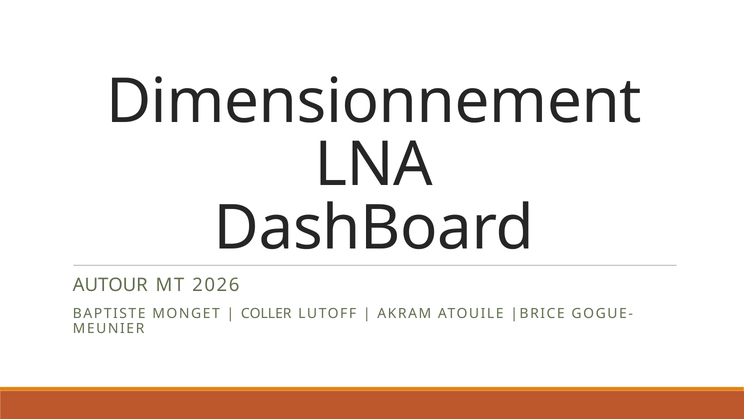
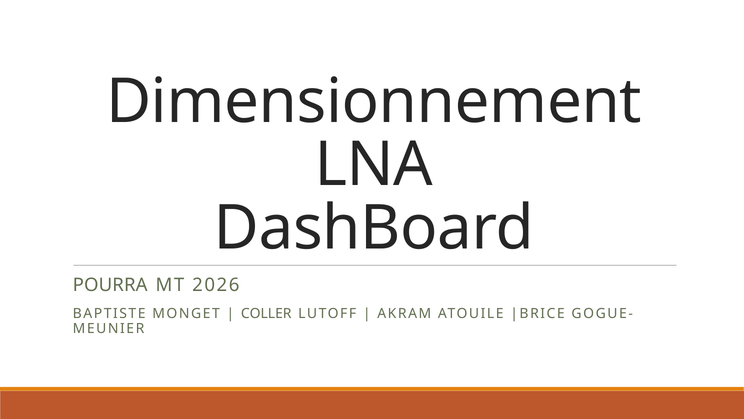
AUTOUR: AUTOUR -> POURRA
